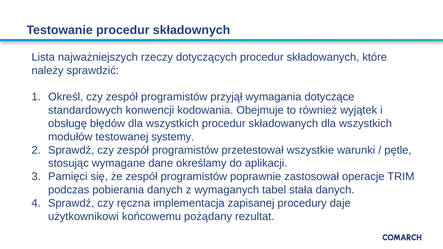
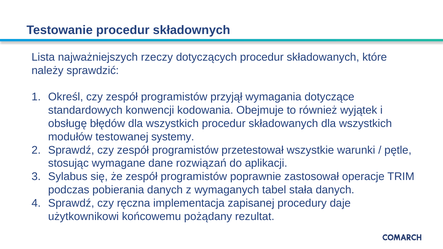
określamy: określamy -> rozwiązań
Pamięci: Pamięci -> Sylabus
